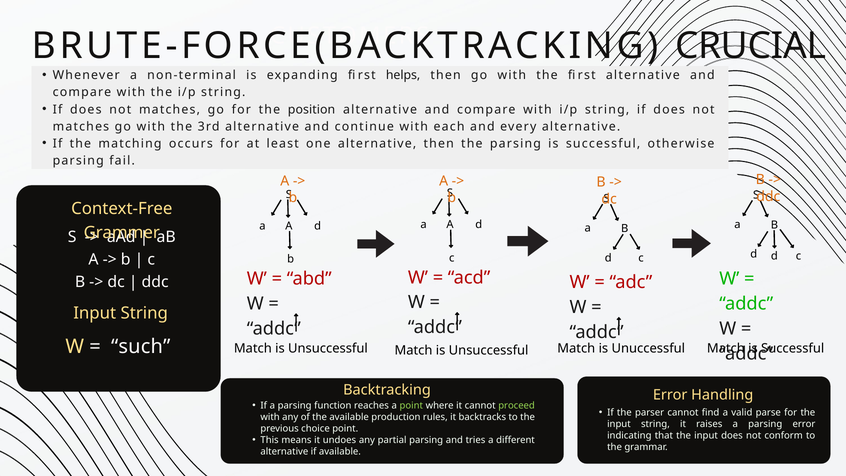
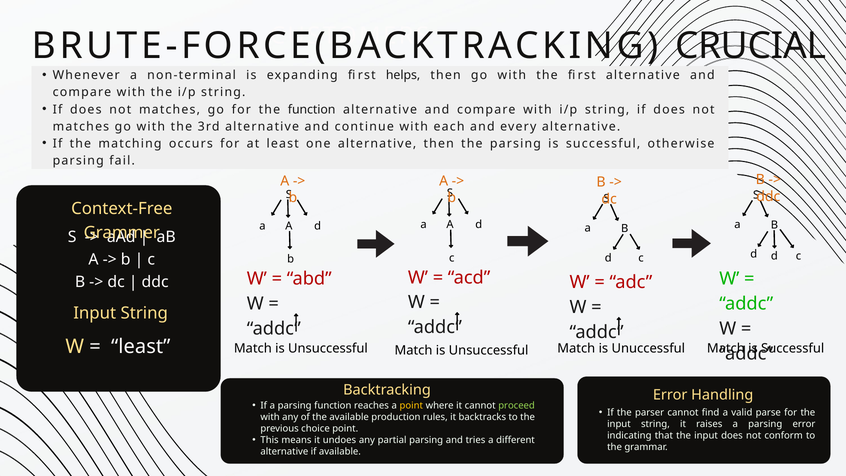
the position: position -> function
such at (141, 347): such -> least
point at (411, 406) colour: light green -> yellow
